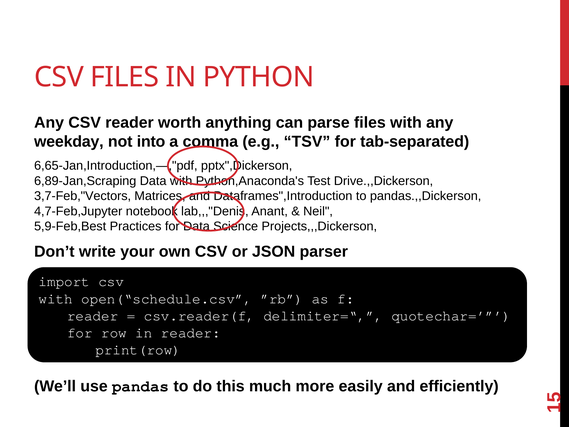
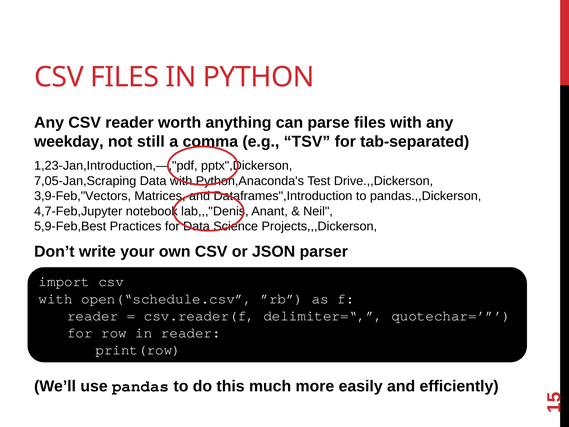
into: into -> still
6,65-Jan,Introduction,—,"pdf: 6,65-Jan,Introduction,—,"pdf -> 1,23-Jan,Introduction,—,"pdf
6,89-Jan,Scraping: 6,89-Jan,Scraping -> 7,05-Jan,Scraping
3,7-Feb,"Vectors: 3,7-Feb,"Vectors -> 3,9-Feb,"Vectors
